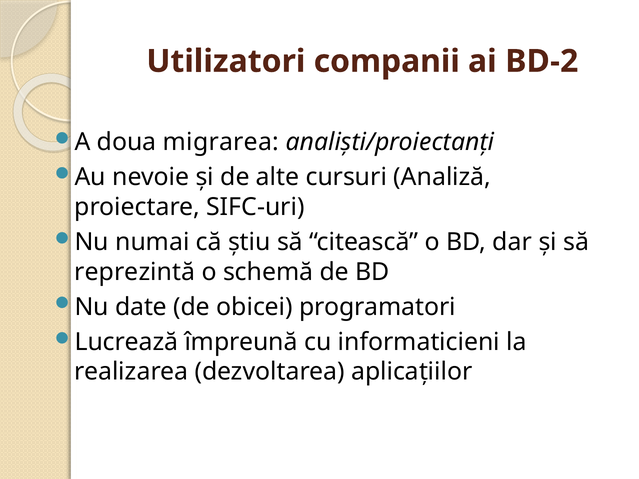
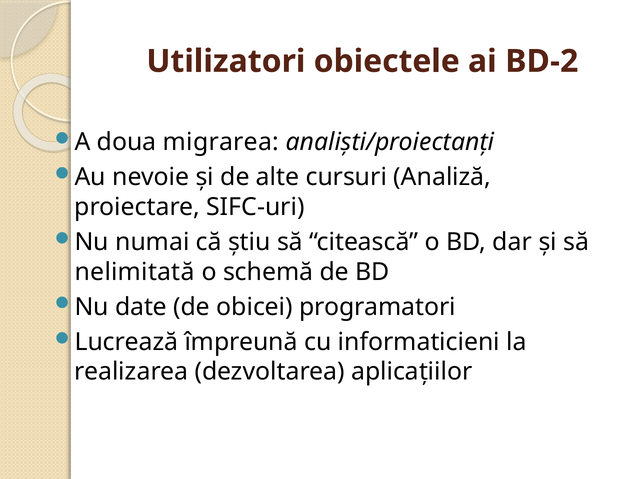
companii: companii -> obiectele
reprezintă: reprezintă -> nelimitată
